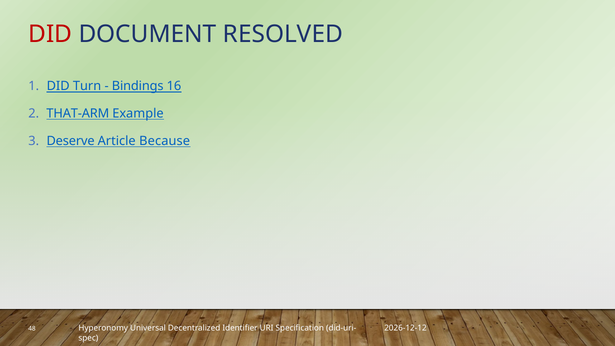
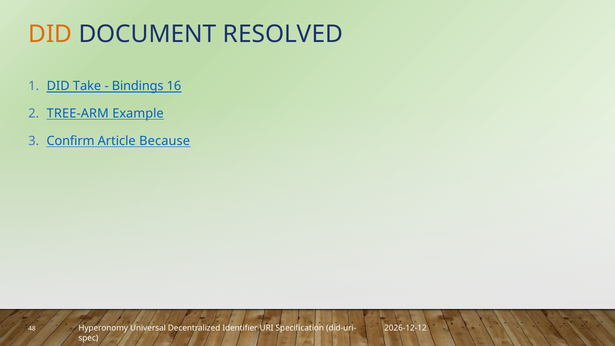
DID at (50, 34) colour: red -> orange
Turn: Turn -> Take
THAT-ARM: THAT-ARM -> TREE-ARM
Deserve: Deserve -> Confirm
